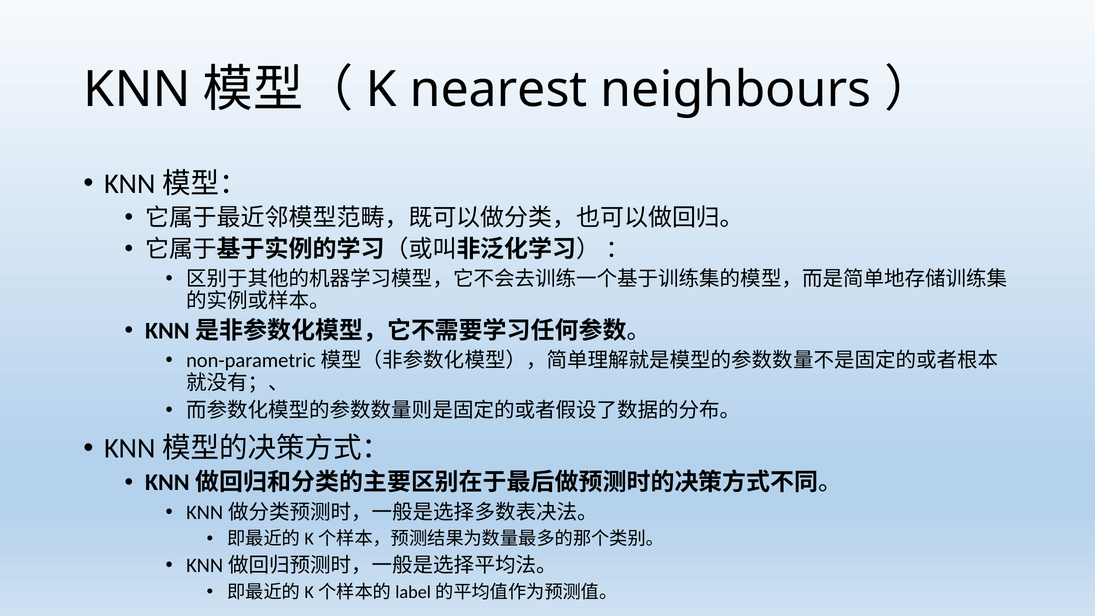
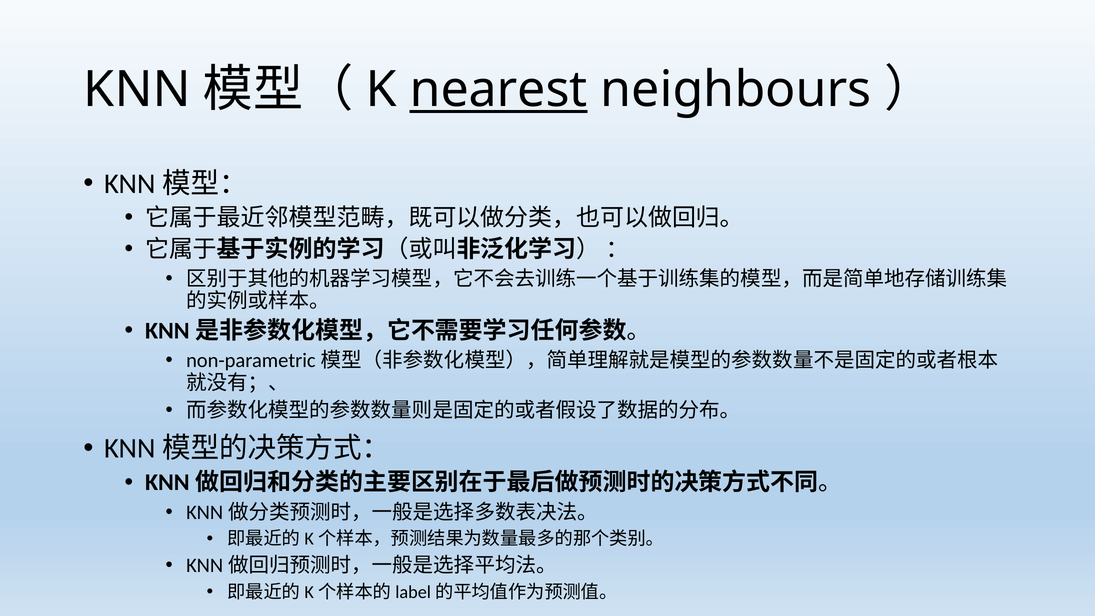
nearest underline: none -> present
